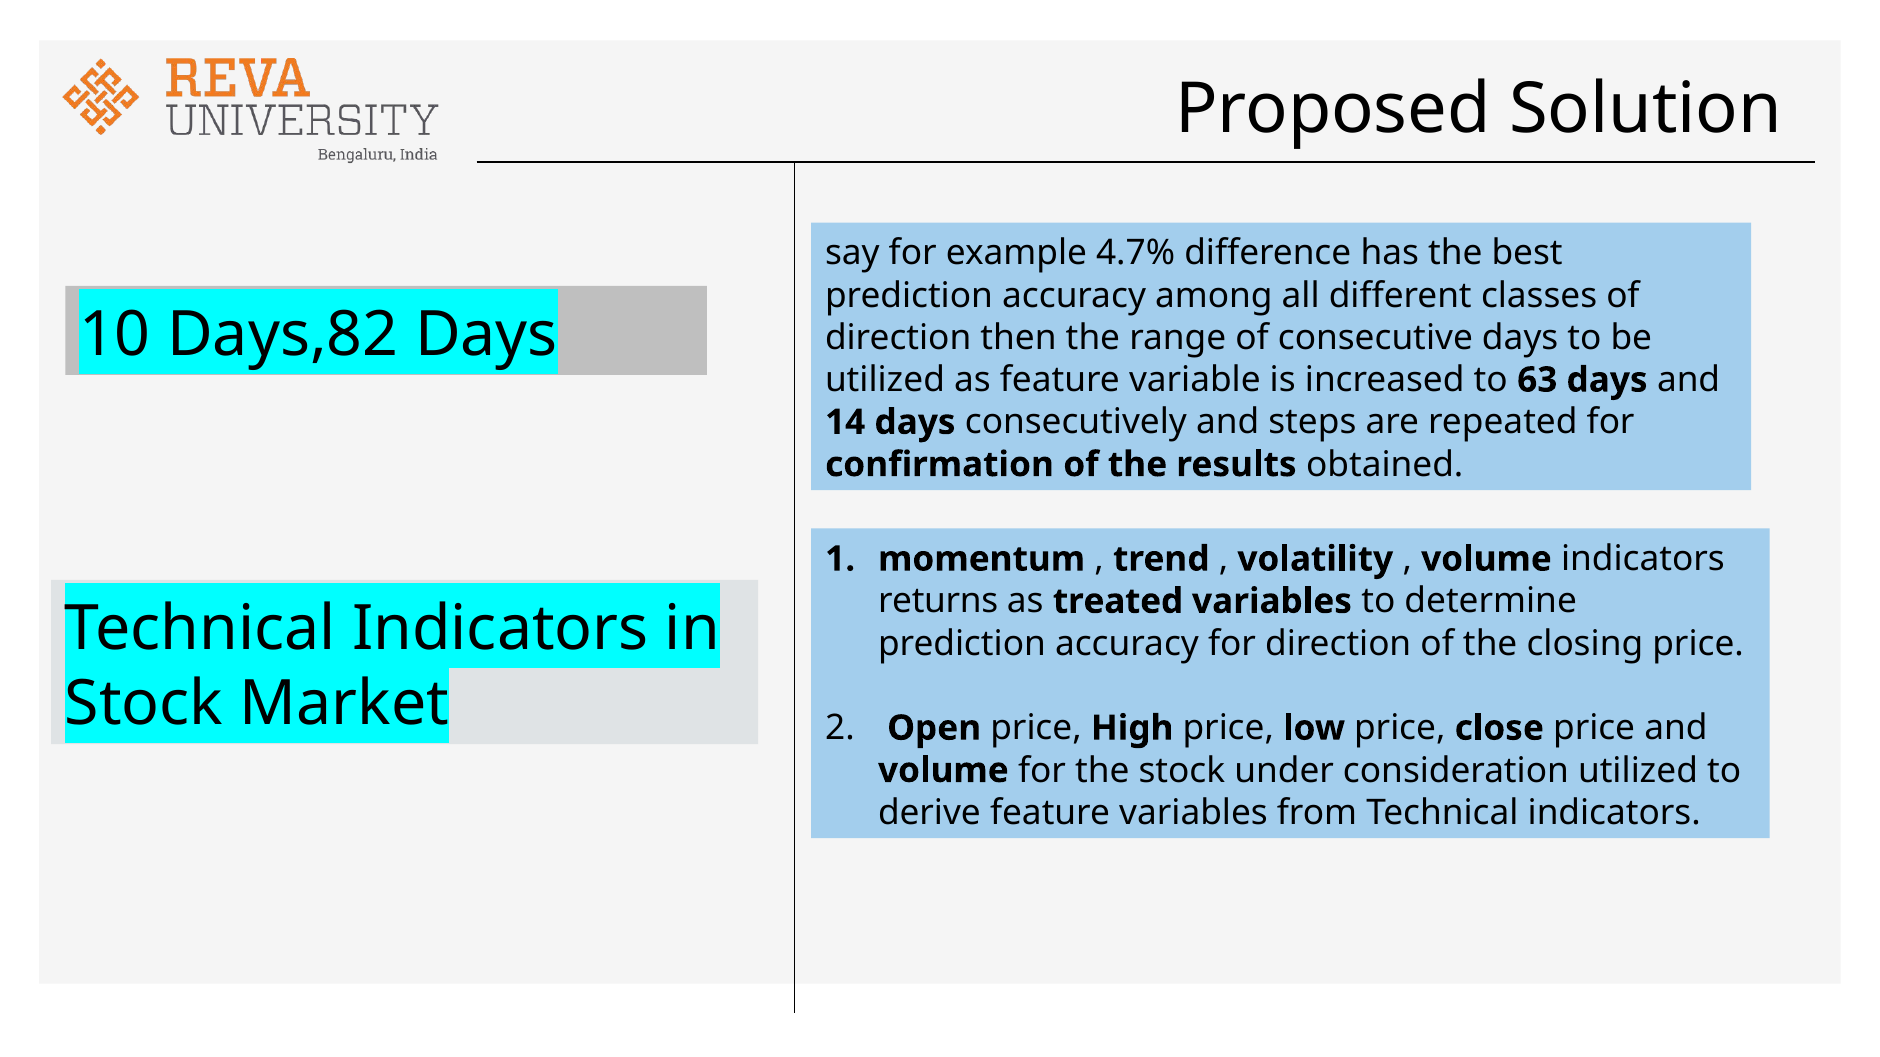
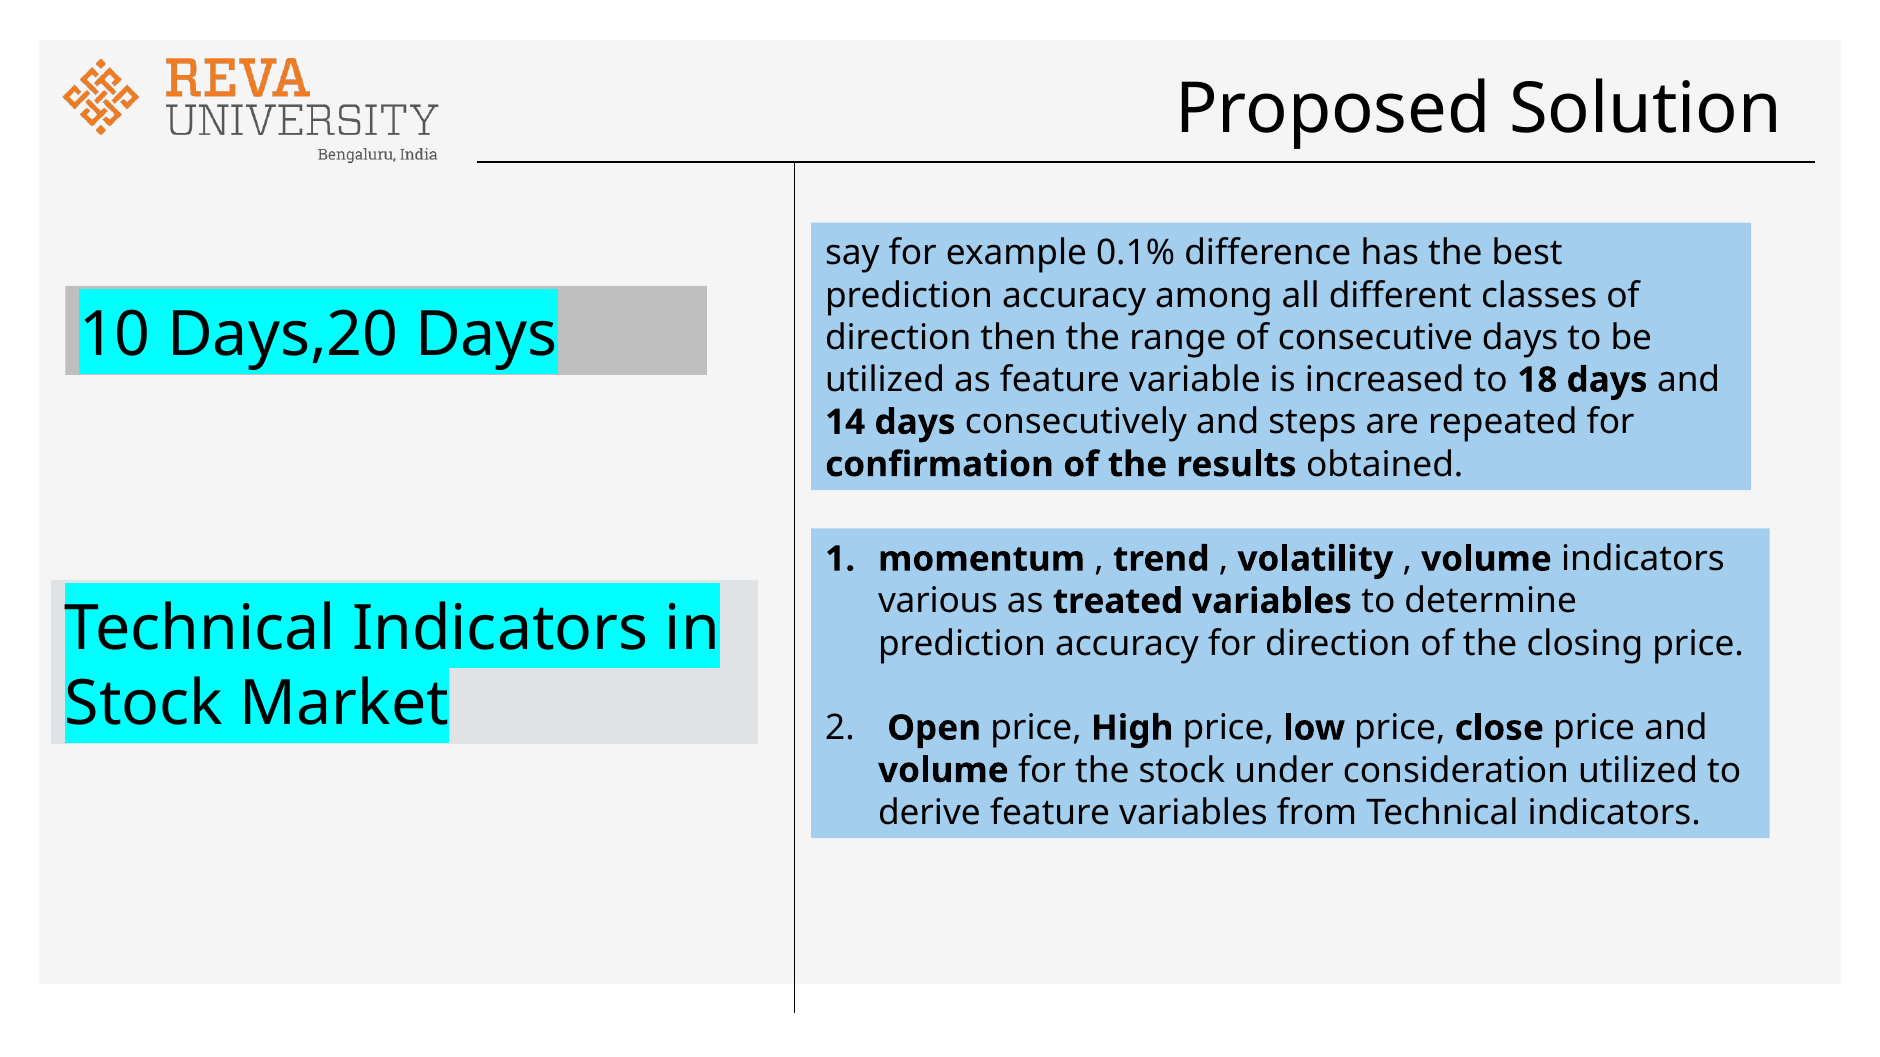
4.7%: 4.7% -> 0.1%
Days,82: Days,82 -> Days,20
63: 63 -> 18
returns: returns -> various
